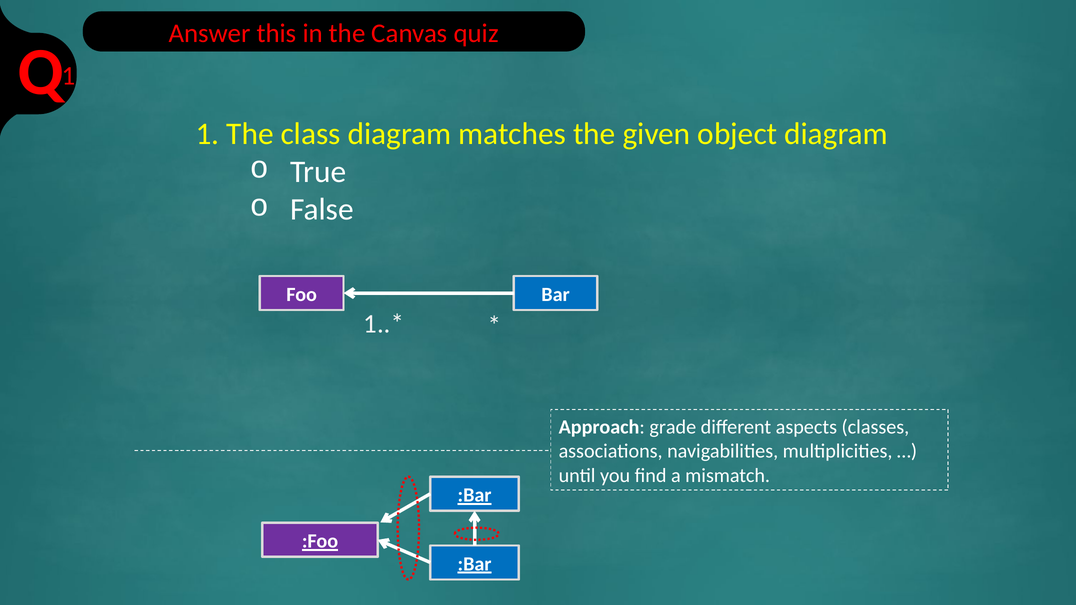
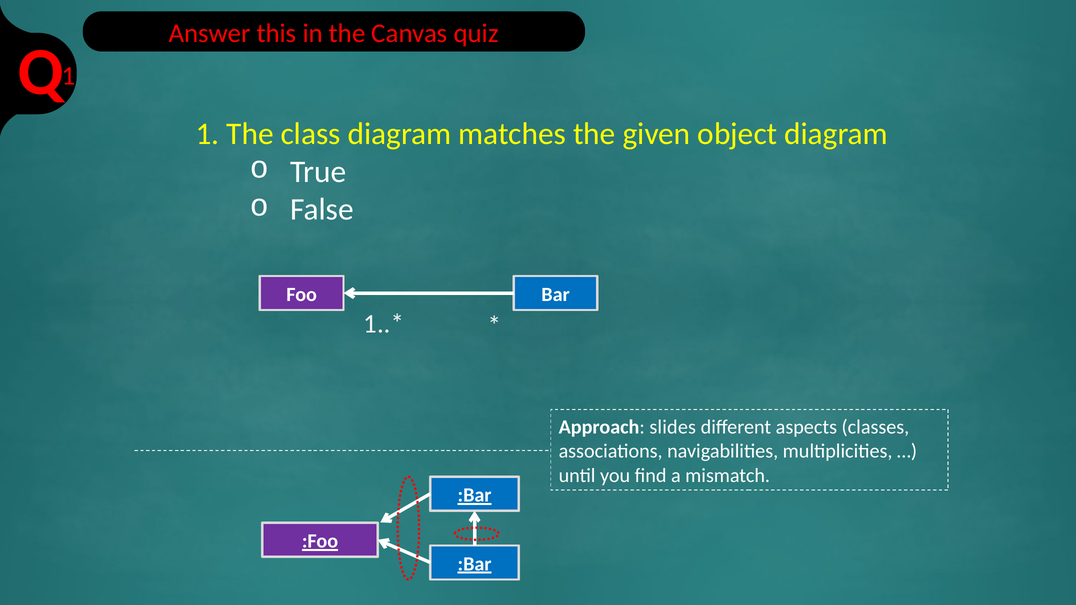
grade: grade -> slides
